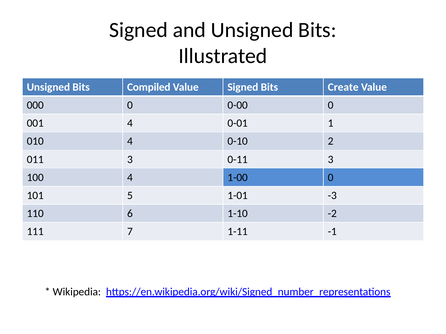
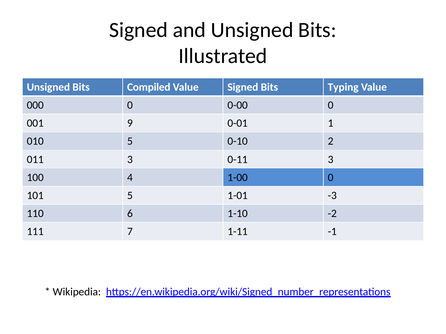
Create: Create -> Typing
001 4: 4 -> 9
010 4: 4 -> 5
